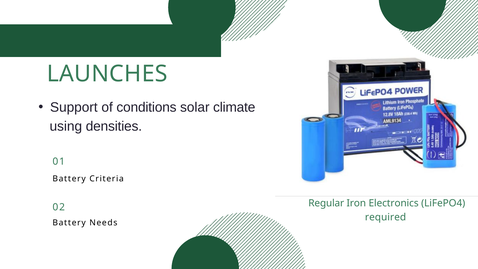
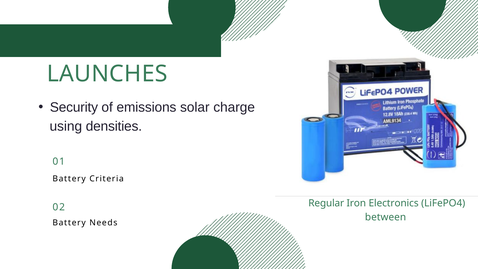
Support: Support -> Security
conditions: conditions -> emissions
climate: climate -> charge
required: required -> between
